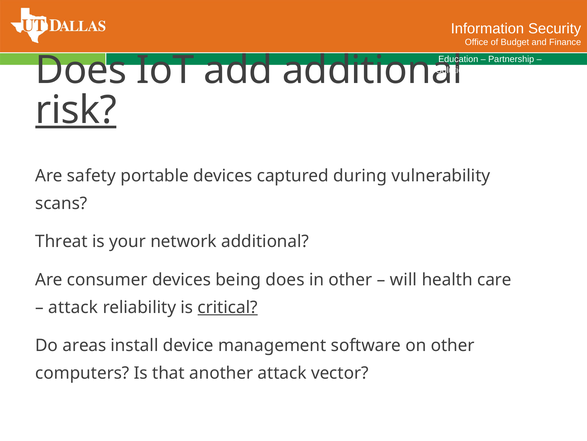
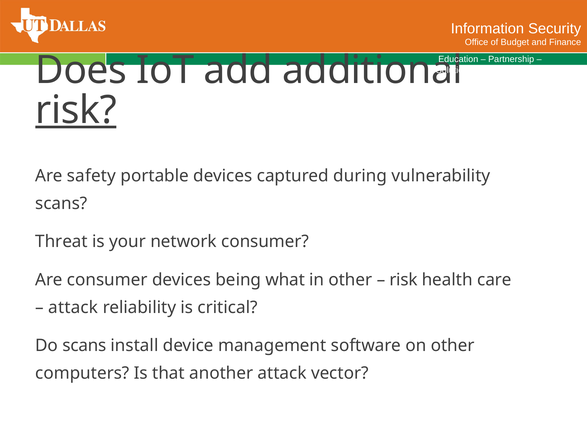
network additional: additional -> consumer
being does: does -> what
will at (403, 279): will -> risk
critical underline: present -> none
Do areas: areas -> scans
